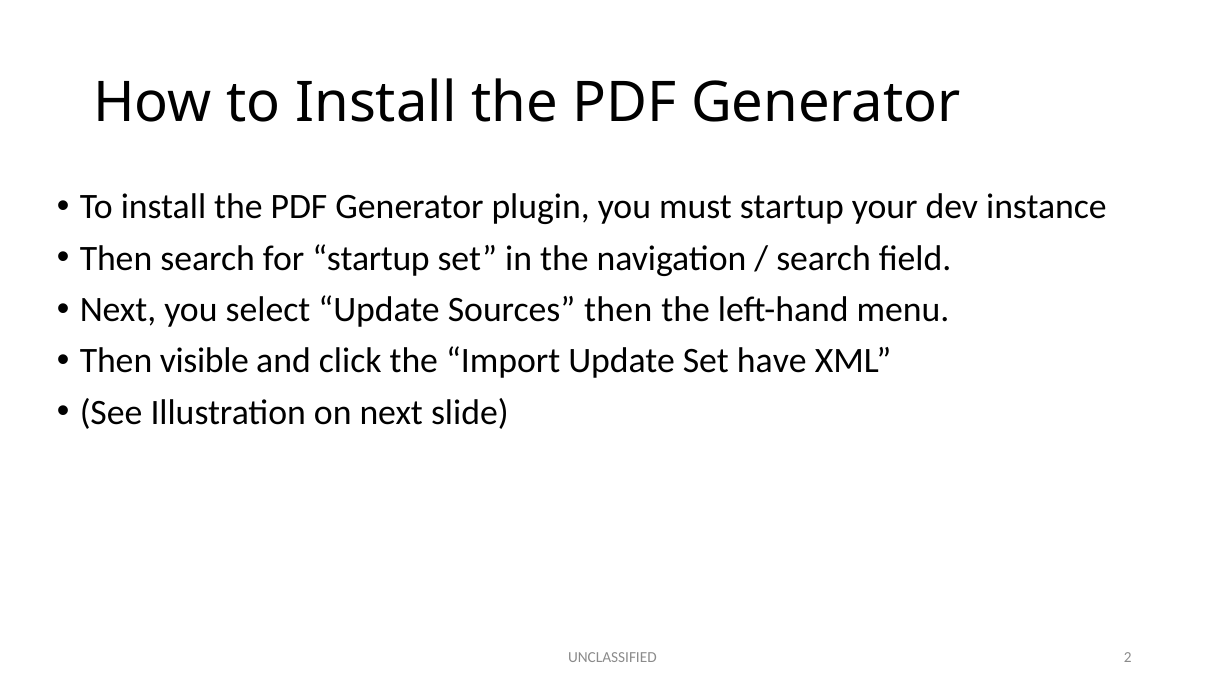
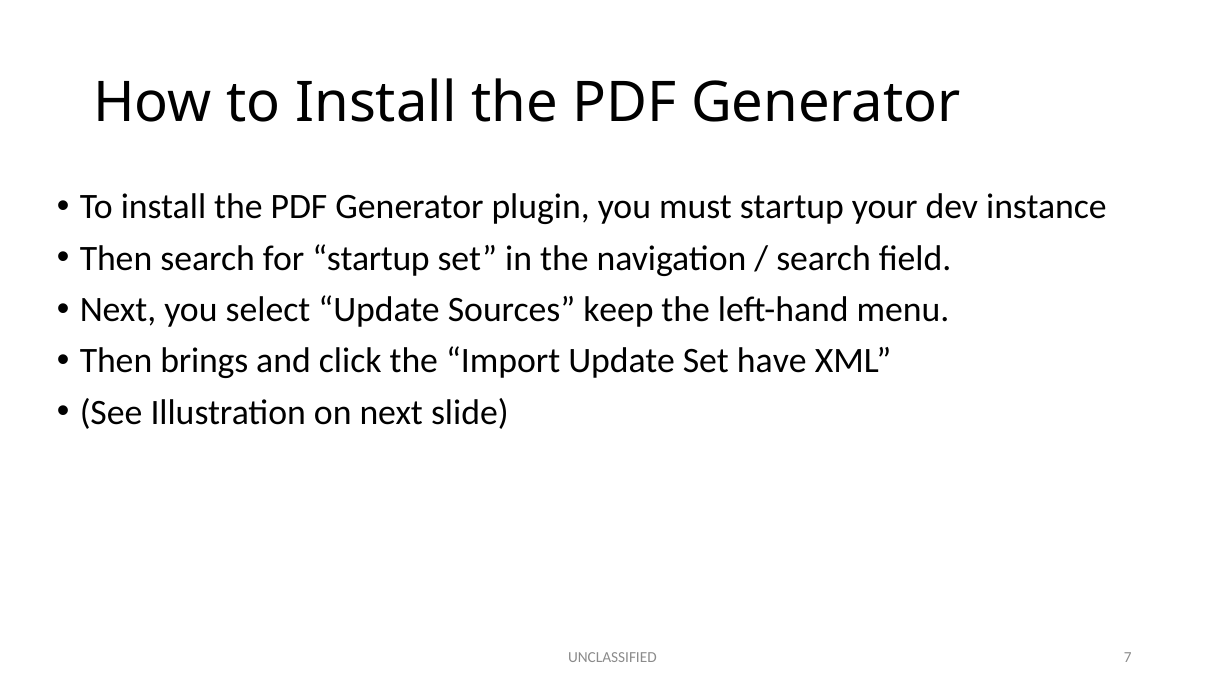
Sources then: then -> keep
visible: visible -> brings
2: 2 -> 7
